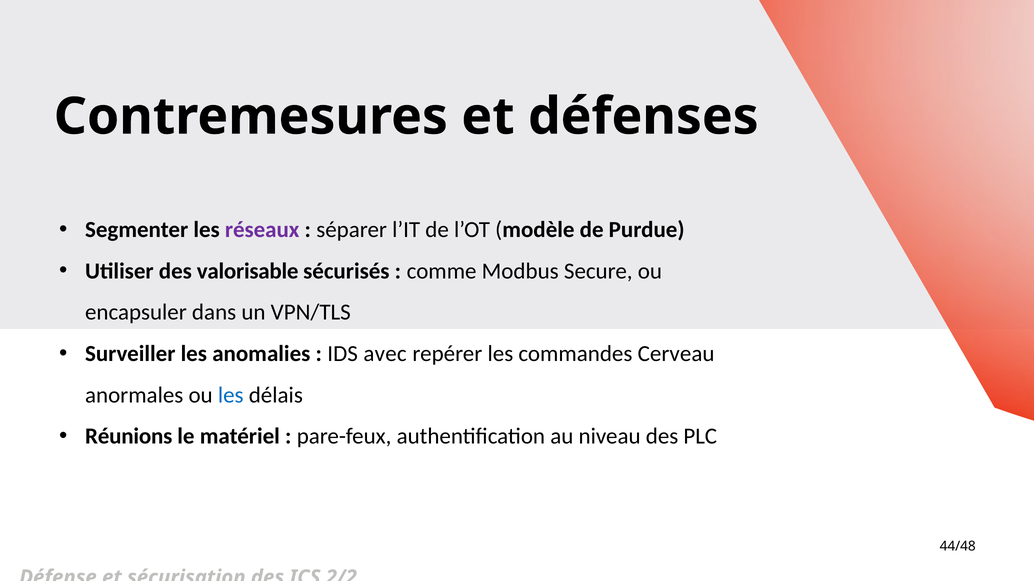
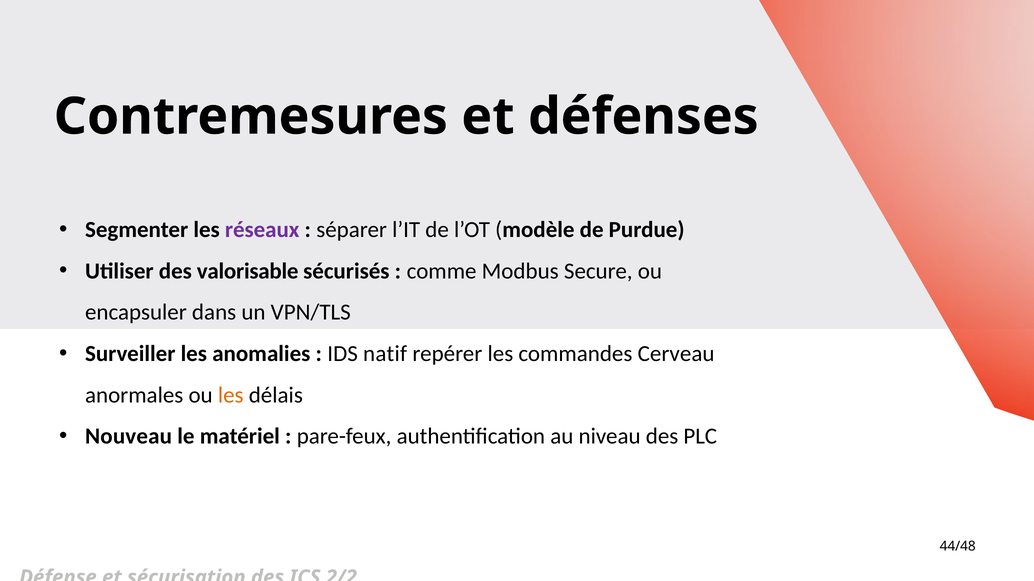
avec: avec -> natif
les at (231, 395) colour: blue -> orange
Réunions: Réunions -> Nouveau
